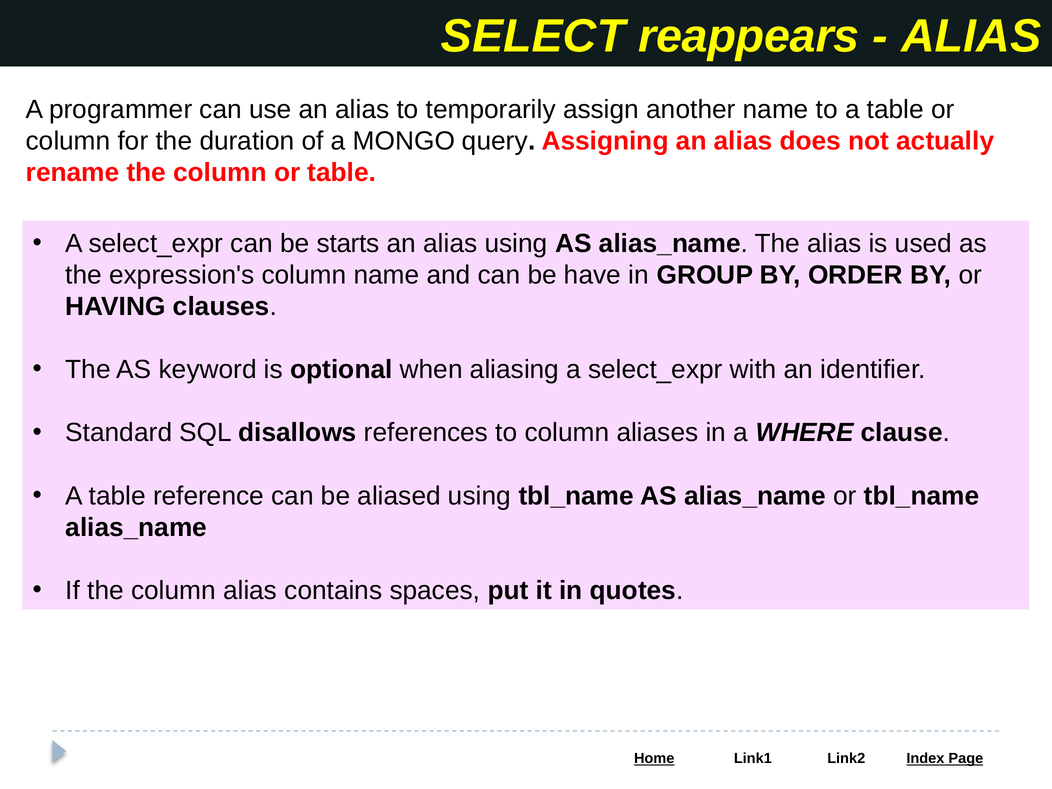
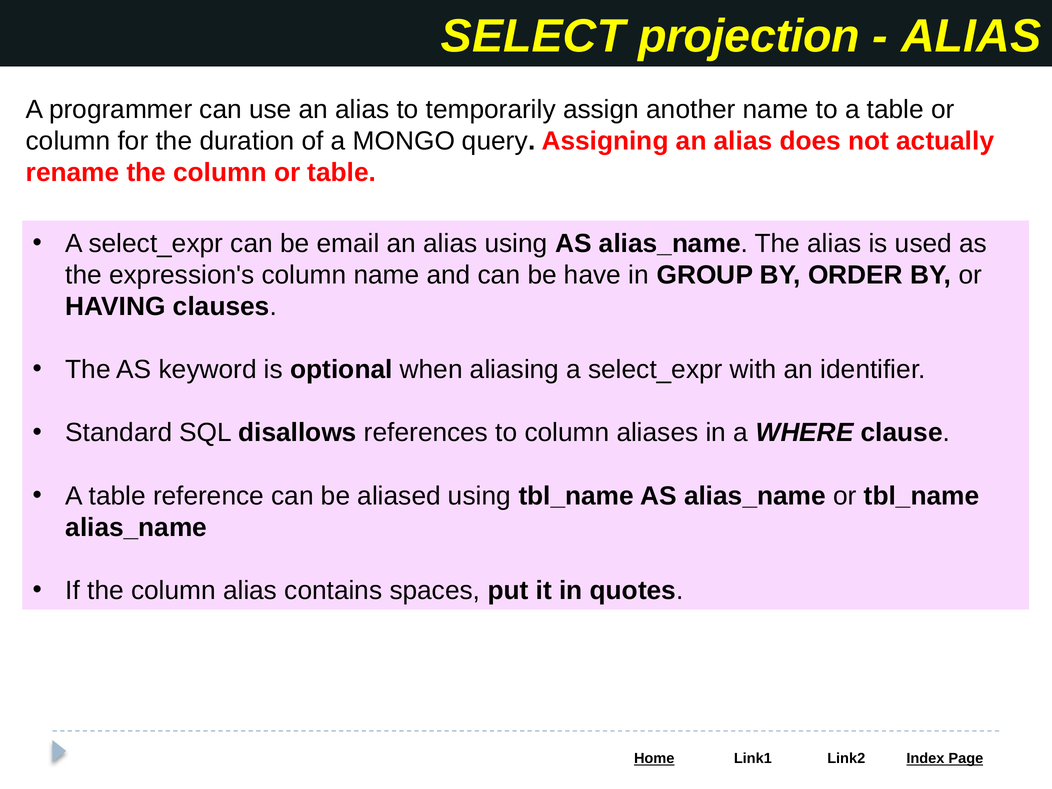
reappears: reappears -> projection
starts: starts -> email
